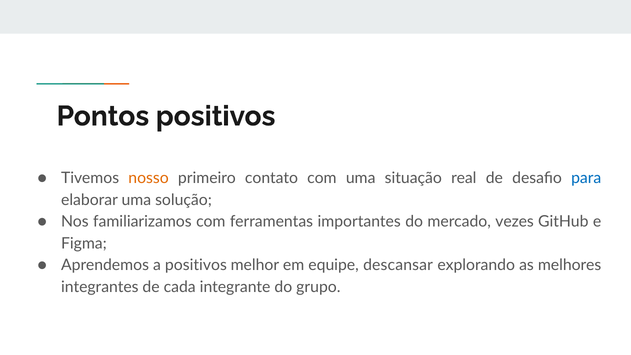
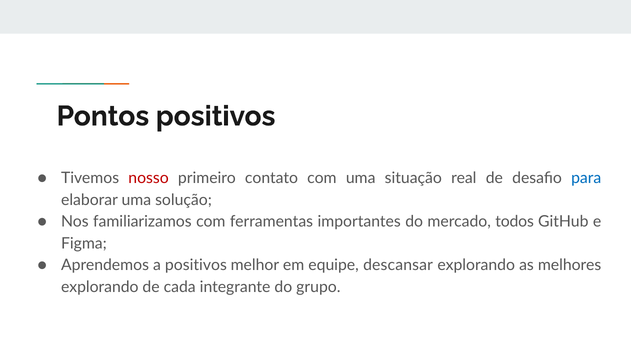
nosso colour: orange -> red
vezes: vezes -> todos
integrantes at (100, 287): integrantes -> explorando
